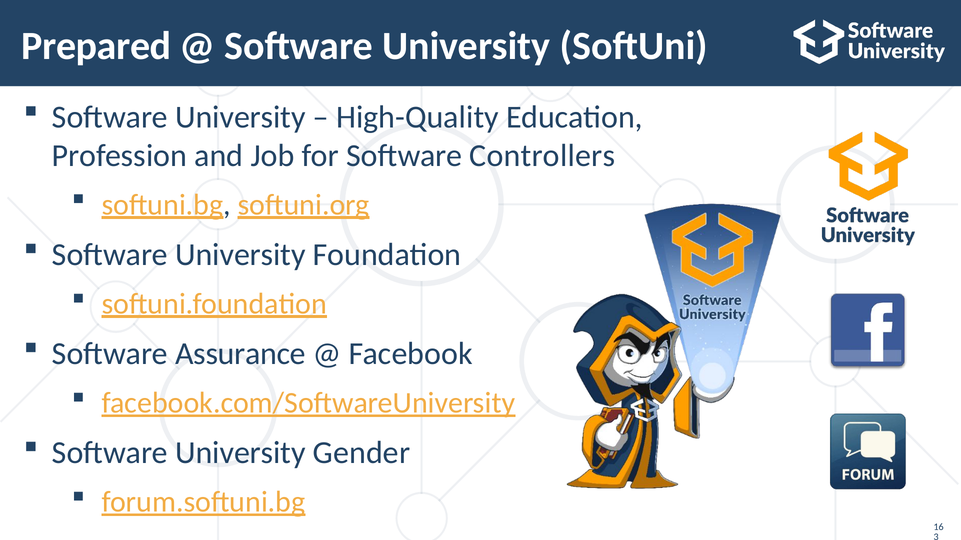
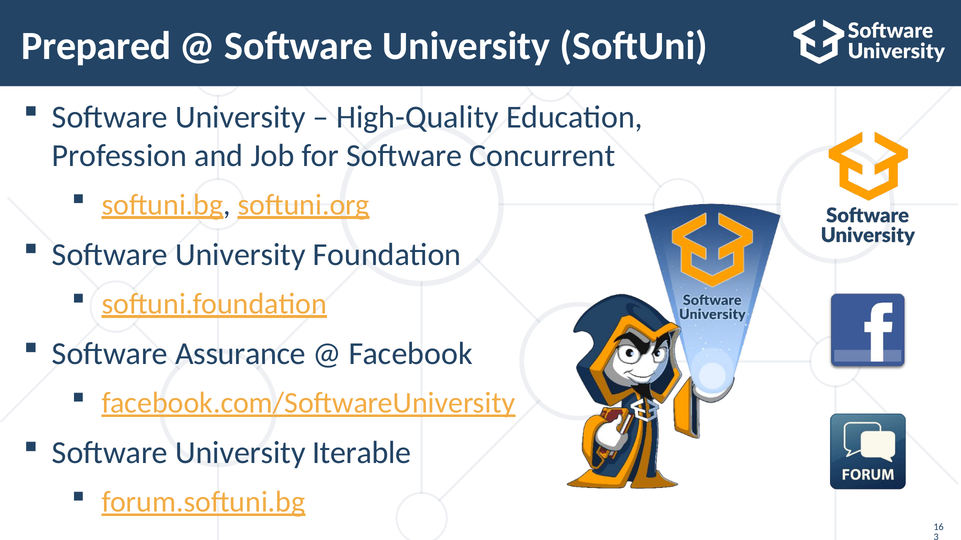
Controllers: Controllers -> Concurrent
Gender: Gender -> Iterable
